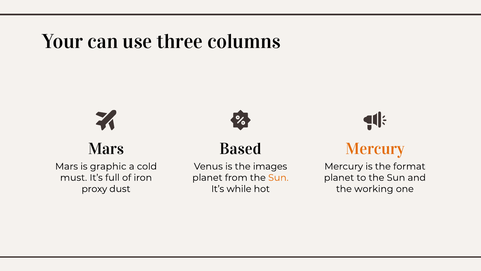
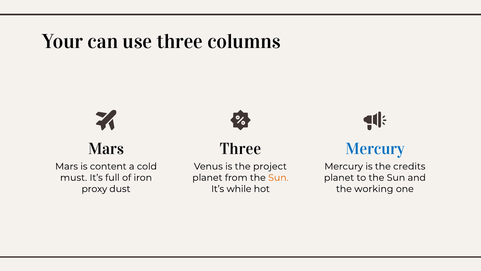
Based at (240, 149): Based -> Three
Mercury at (375, 149) colour: orange -> blue
graphic: graphic -> content
images: images -> project
format: format -> credits
